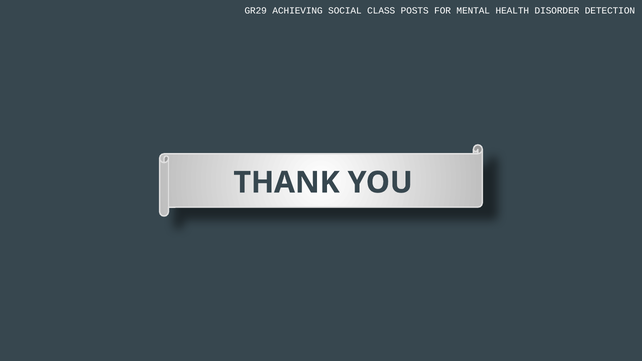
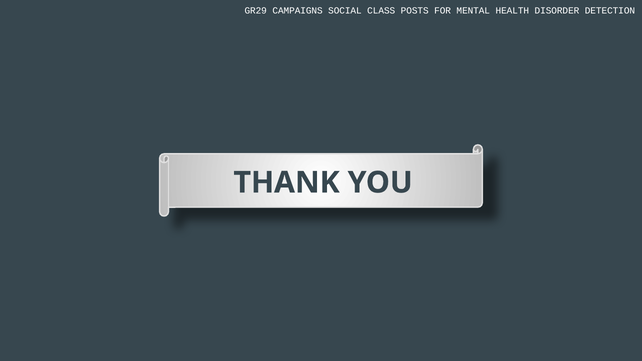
ACHIEVING: ACHIEVING -> CAMPAIGNS
